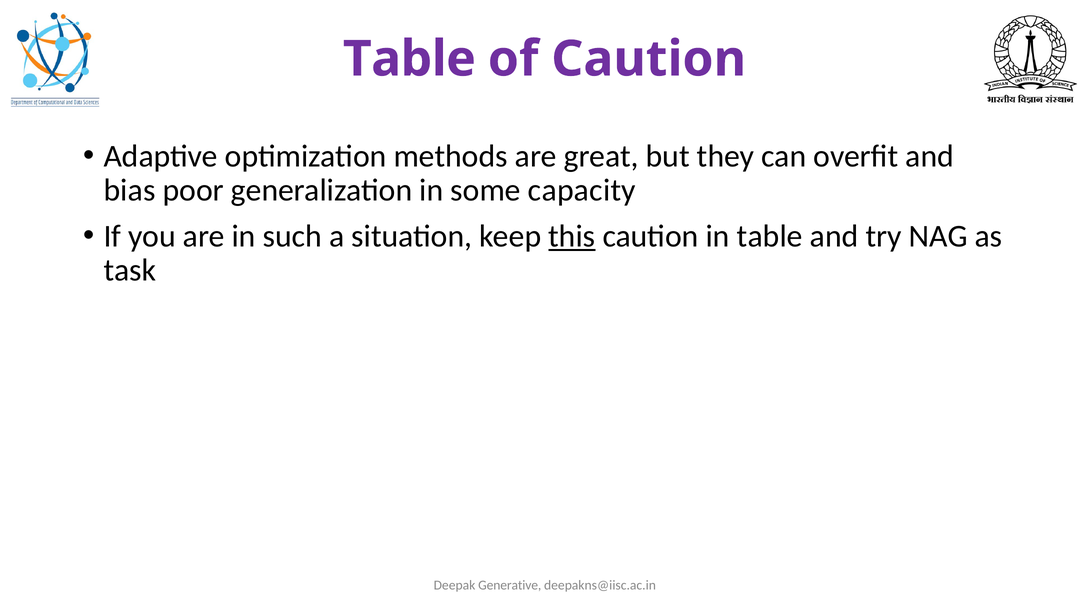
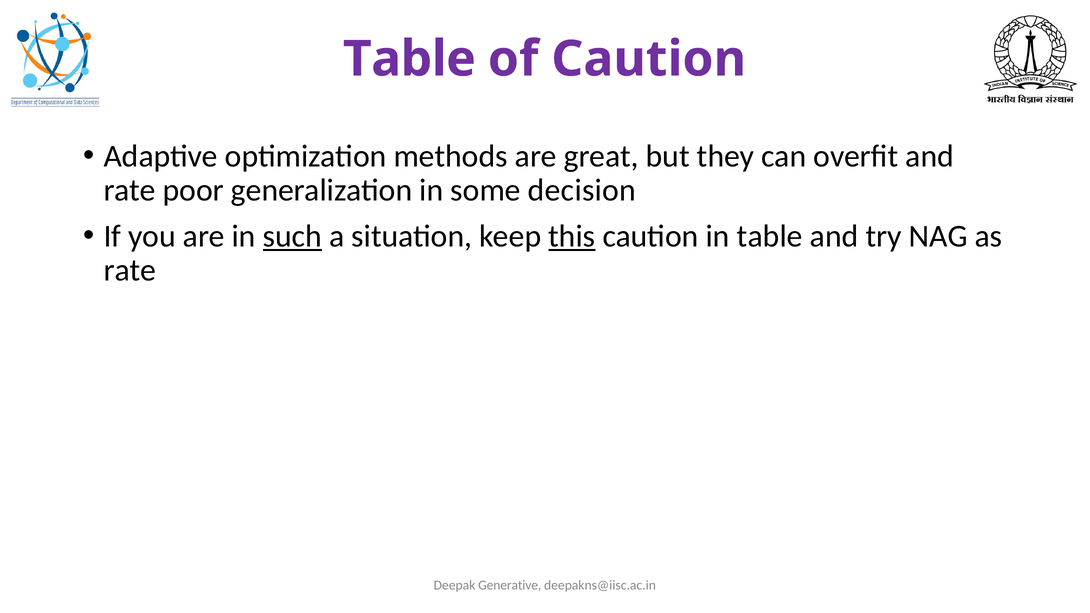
bias at (130, 191): bias -> rate
capacity: capacity -> decision
such underline: none -> present
task at (130, 271): task -> rate
